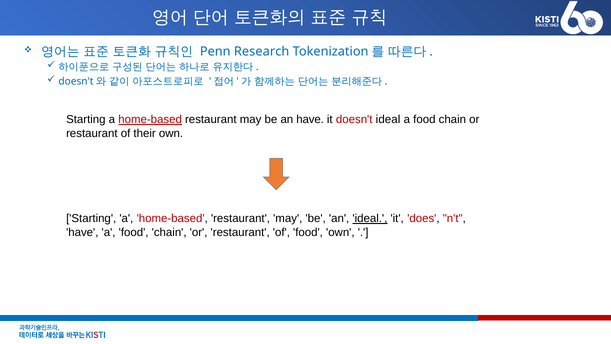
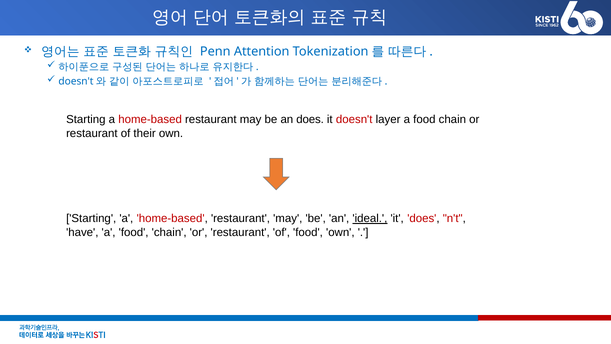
Research: Research -> Attention
home-based at (150, 119) underline: present -> none
an have: have -> does
doesn't ideal: ideal -> layer
